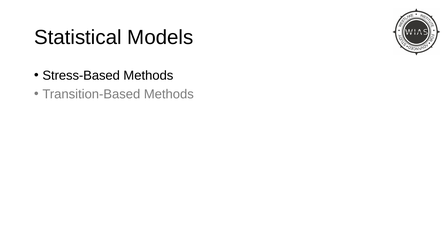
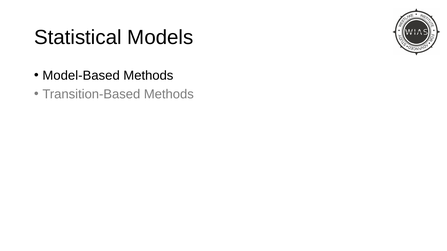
Stress-Based: Stress-Based -> Model-Based
